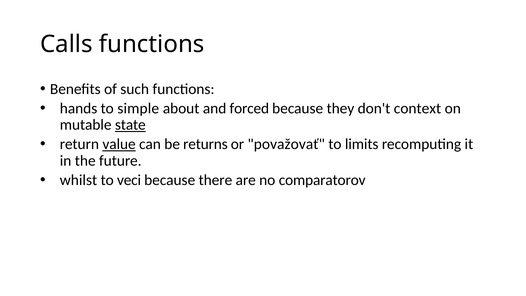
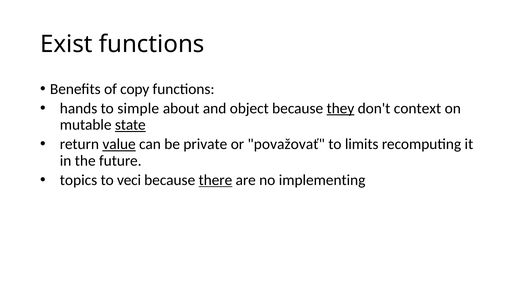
Calls: Calls -> Exist
such: such -> copy
forced: forced -> object
they underline: none -> present
returns: returns -> private
whilst: whilst -> topics
there underline: none -> present
comparatorov: comparatorov -> implementing
